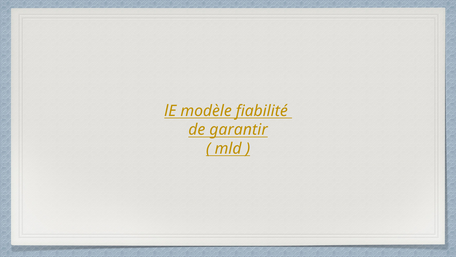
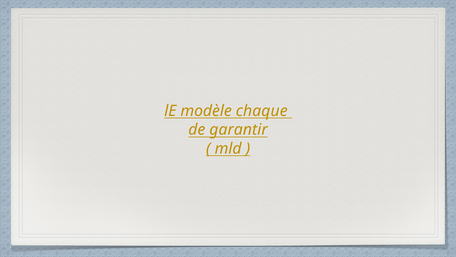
fiabilité: fiabilité -> chaque
